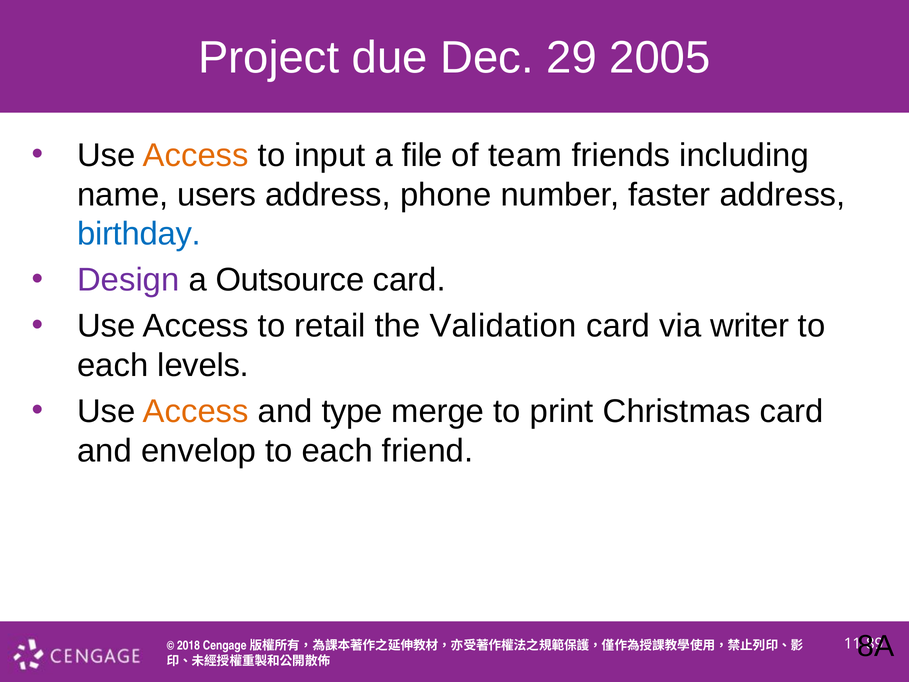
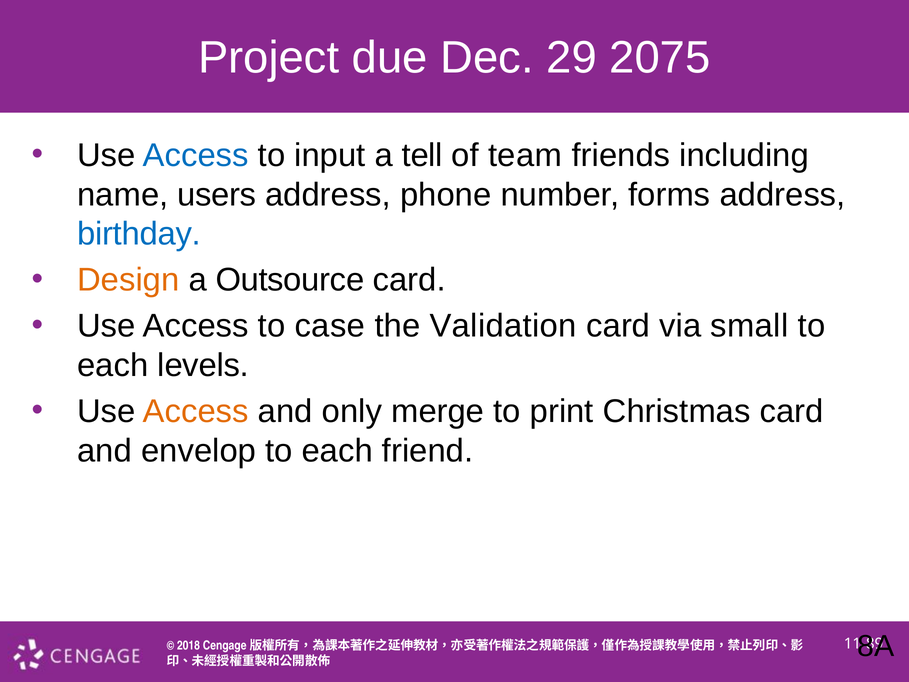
2005: 2005 -> 2075
Access at (196, 155) colour: orange -> blue
file: file -> tell
faster: faster -> forms
Design colour: purple -> orange
retail: retail -> case
writer: writer -> small
type: type -> only
